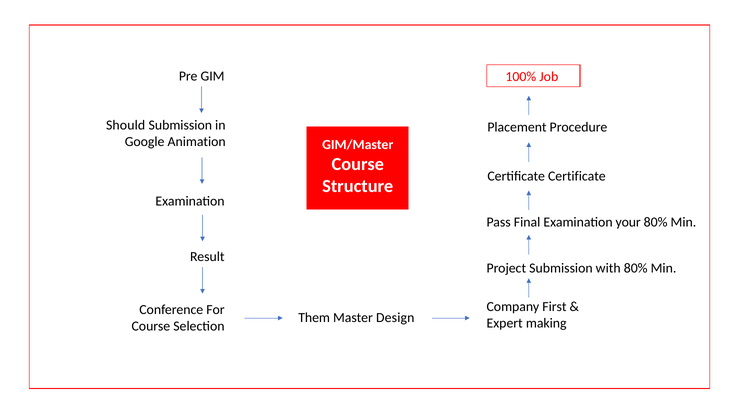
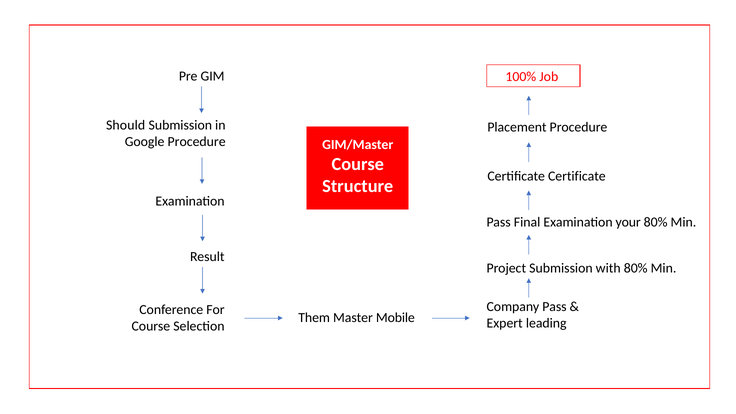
Google Animation: Animation -> Procedure
Company First: First -> Pass
Design: Design -> Mobile
making: making -> leading
